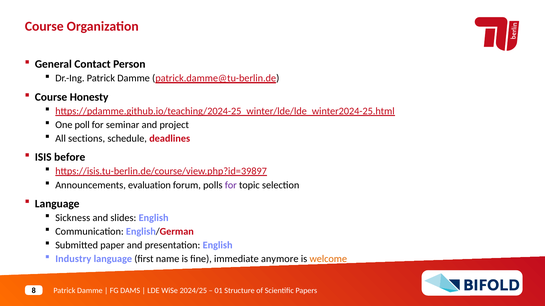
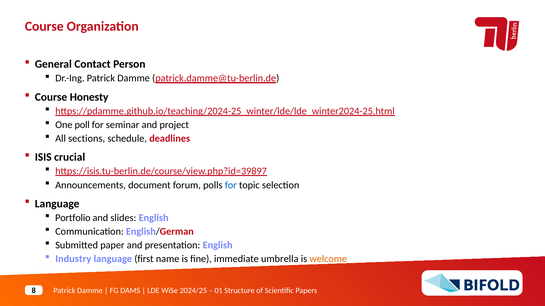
before: before -> crucial
evaluation: evaluation -> document
for at (231, 185) colour: purple -> blue
Sickness: Sickness -> Portfolio
anymore: anymore -> umbrella
